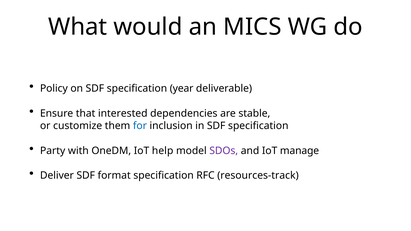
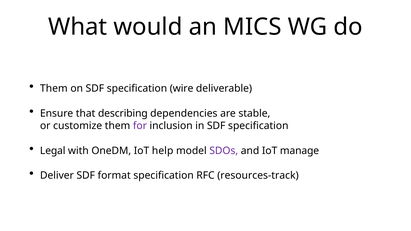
Policy at (54, 89): Policy -> Them
year: year -> wire
interested: interested -> describing
for colour: blue -> purple
Party: Party -> Legal
